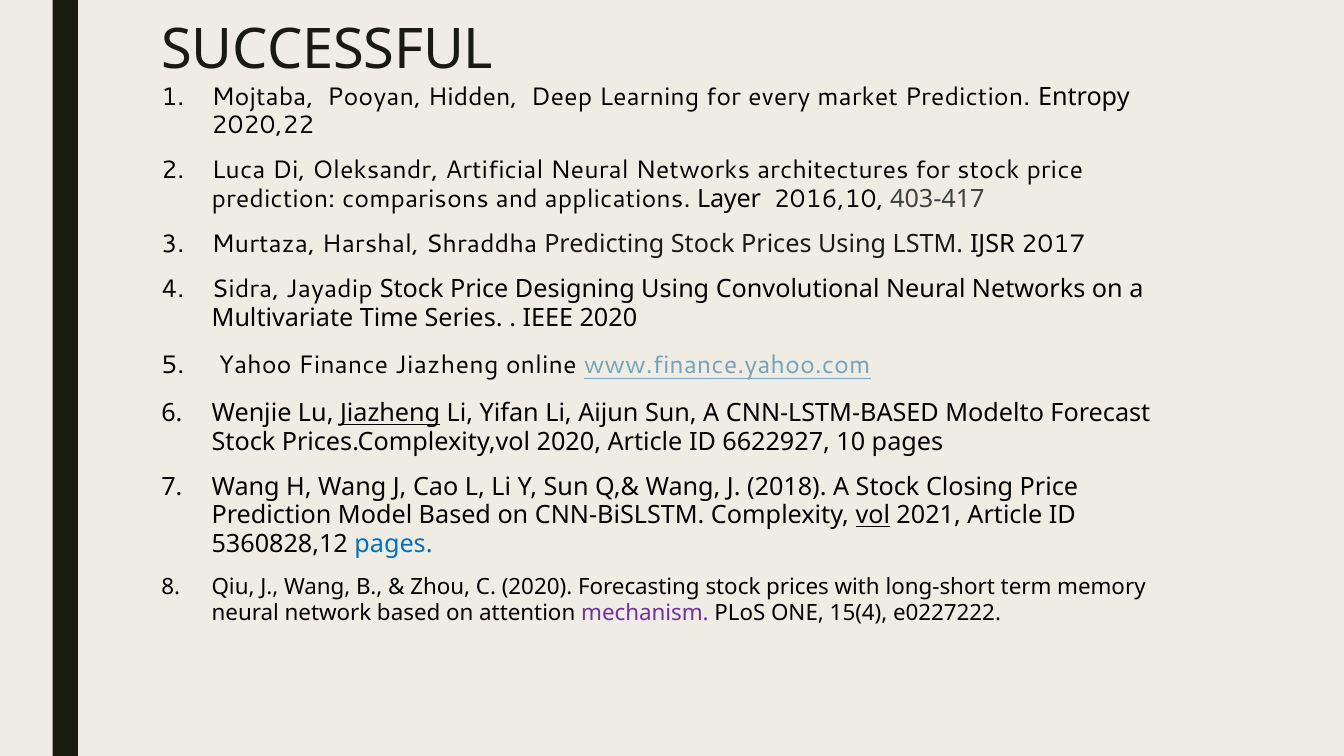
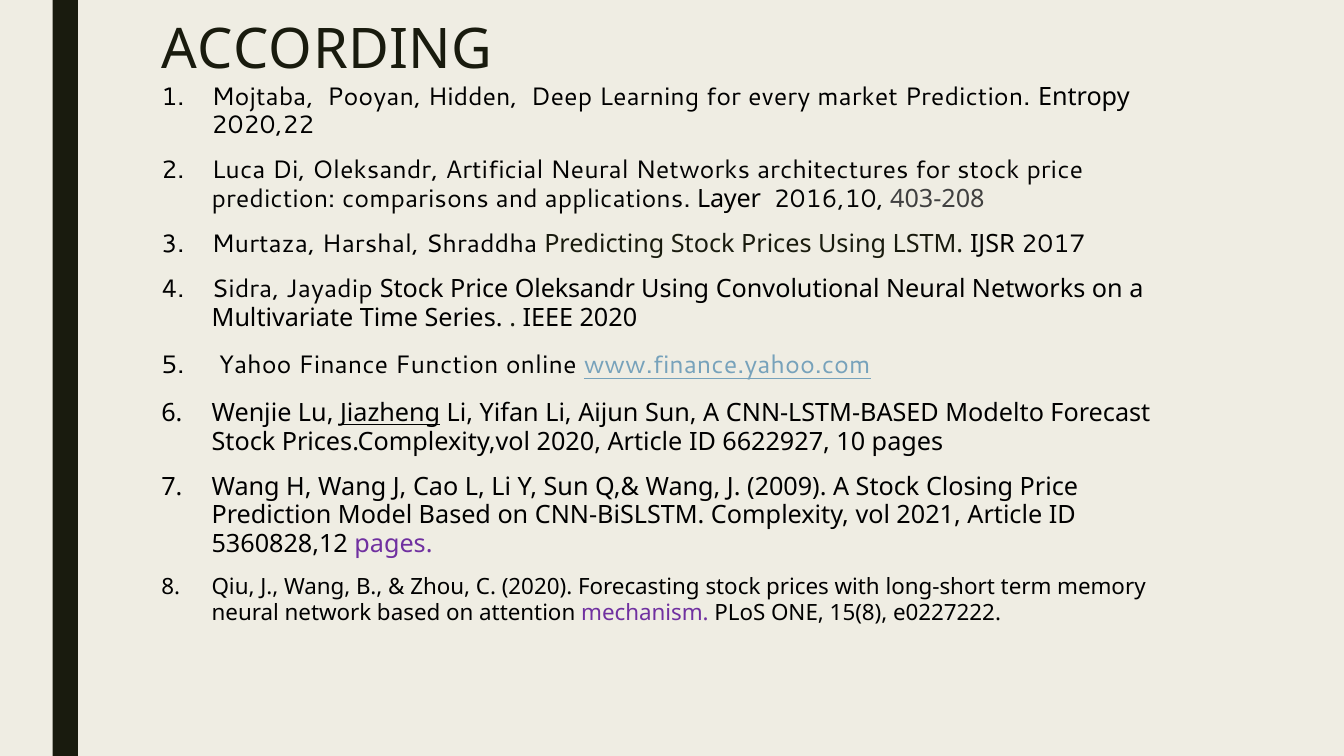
SUCCESSFUL: SUCCESSFUL -> ACCORDING
403-417: 403-417 -> 403-208
Price Designing: Designing -> Oleksandr
Finance Jiazheng: Jiazheng -> Function
2018: 2018 -> 2009
vol underline: present -> none
pages at (393, 544) colour: blue -> purple
15(4: 15(4 -> 15(8
